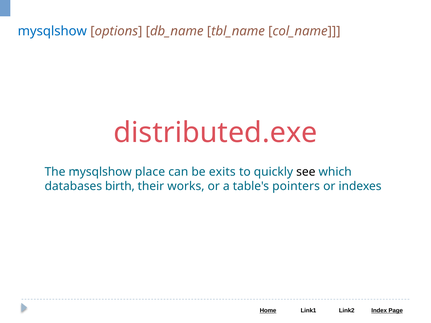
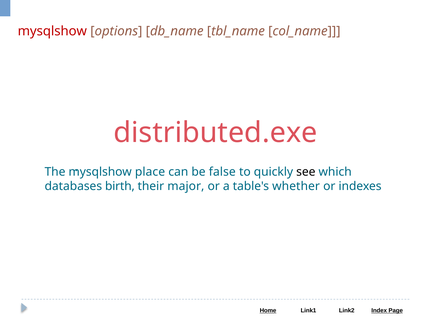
mysqlshow at (52, 31) colour: blue -> red
exits: exits -> false
works: works -> major
pointers: pointers -> whether
